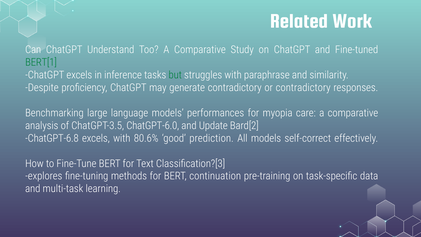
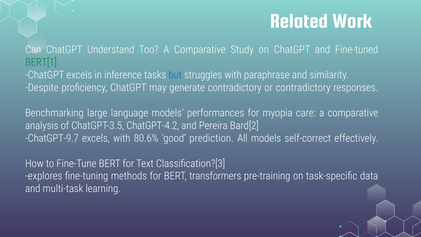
but colour: green -> blue
ChatGPT-6.0: ChatGPT-6.0 -> ChatGPT-4.2
Update: Update -> Pereira
ChatGPT-6.8: ChatGPT-6.8 -> ChatGPT-9.7
continuation: continuation -> transformers
